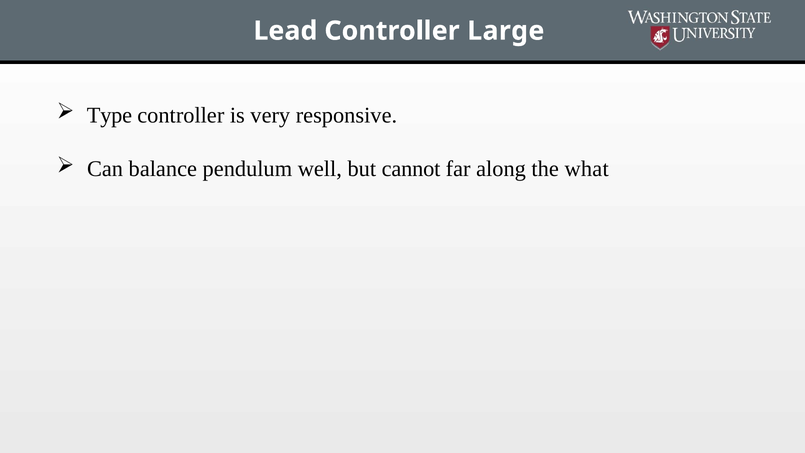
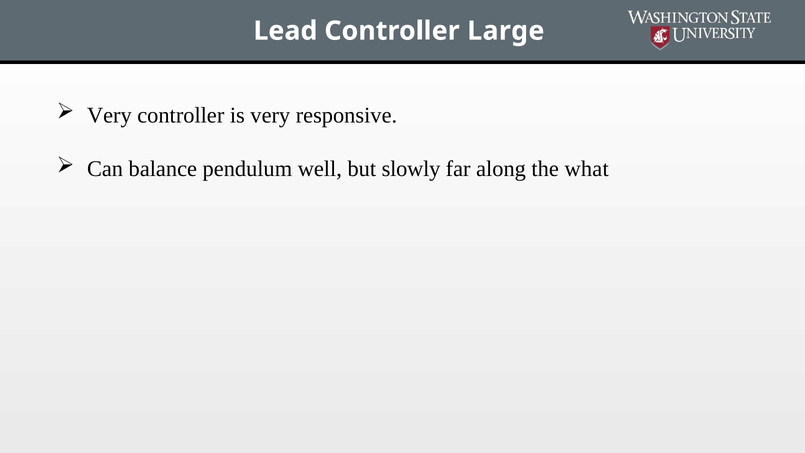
Type at (109, 115): Type -> Very
cannot: cannot -> slowly
